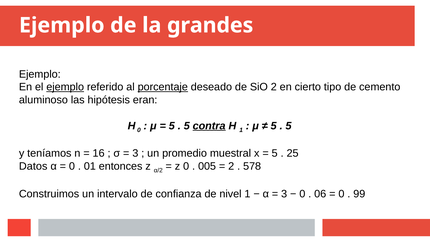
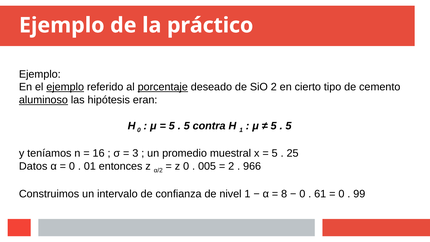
grandes: grandes -> práctico
aluminoso underline: none -> present
contra underline: present -> none
578: 578 -> 966
3 at (284, 194): 3 -> 8
06: 06 -> 61
